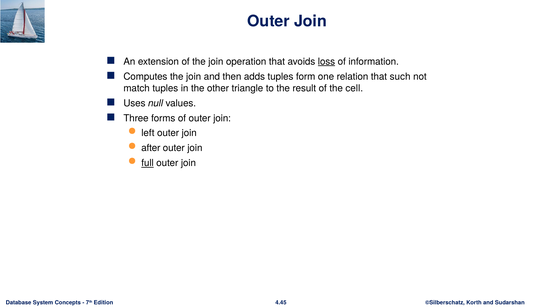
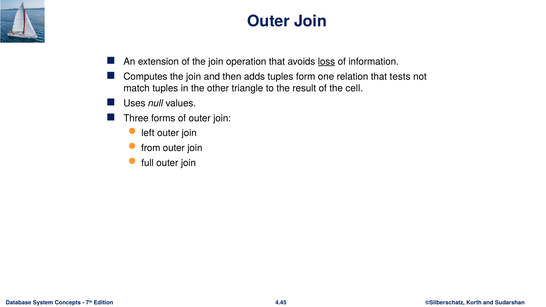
such: such -> tests
after: after -> from
full underline: present -> none
